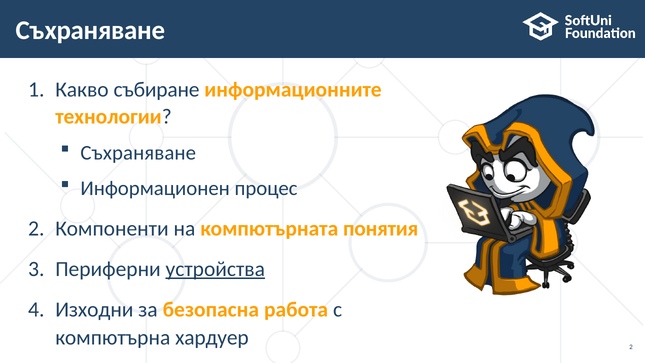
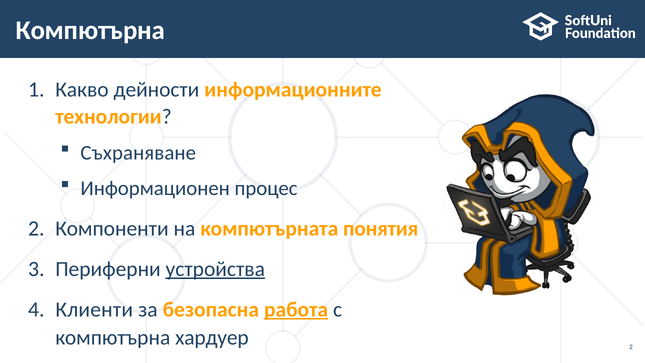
Съхраняване at (90, 31): Съхраняване -> Компютърна
събиране: събиране -> дейности
Изходни: Изходни -> Клиенти
работа underline: none -> present
